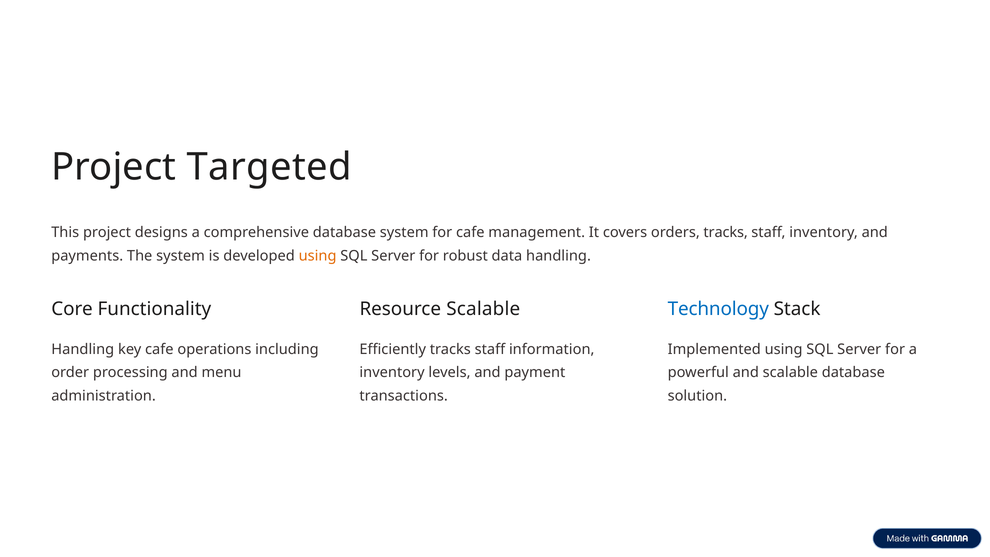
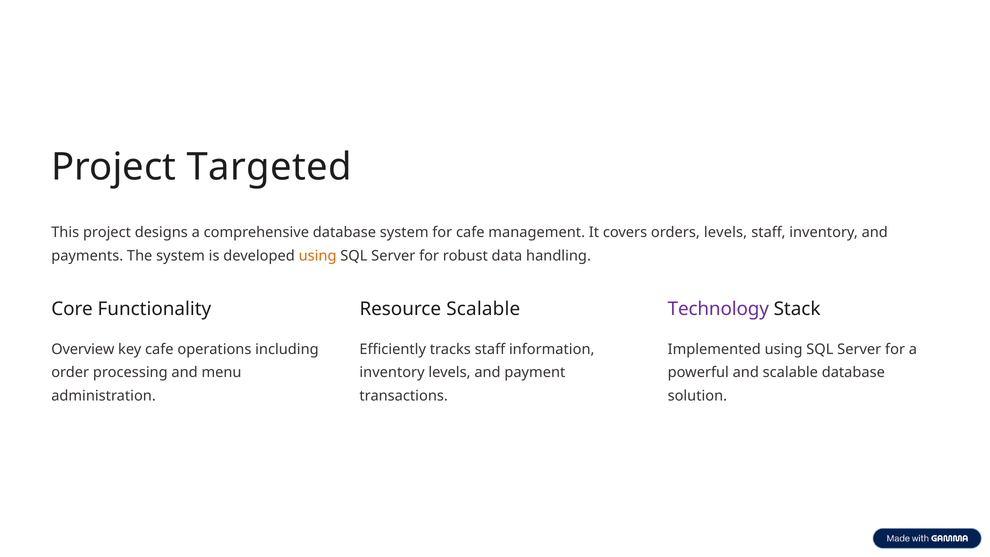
orders tracks: tracks -> levels
Technology colour: blue -> purple
Handling at (83, 349): Handling -> Overview
